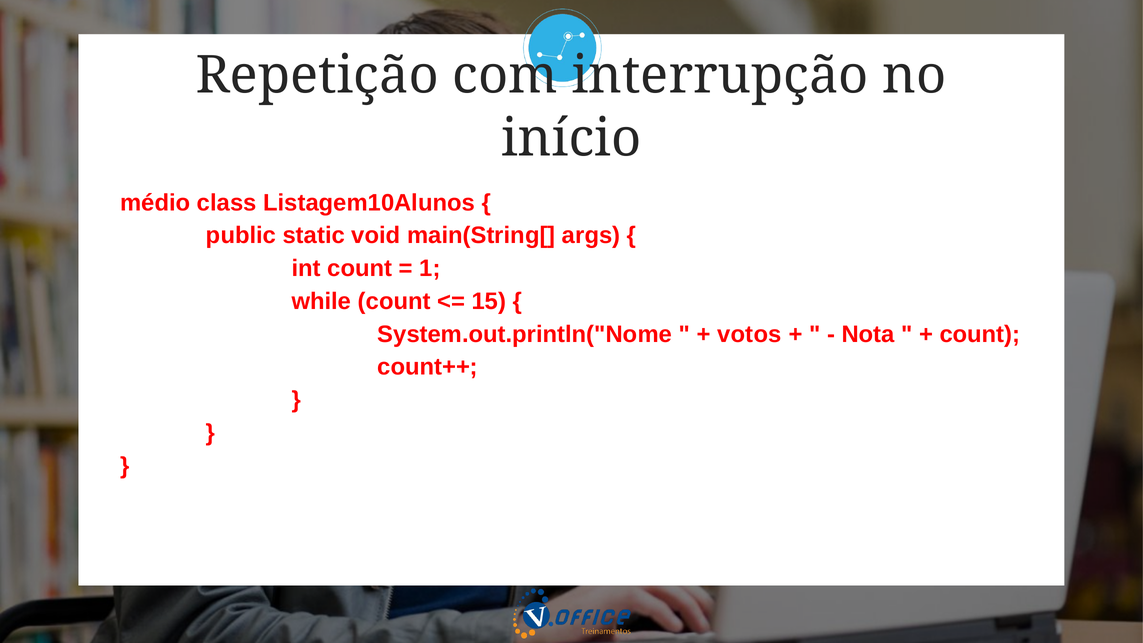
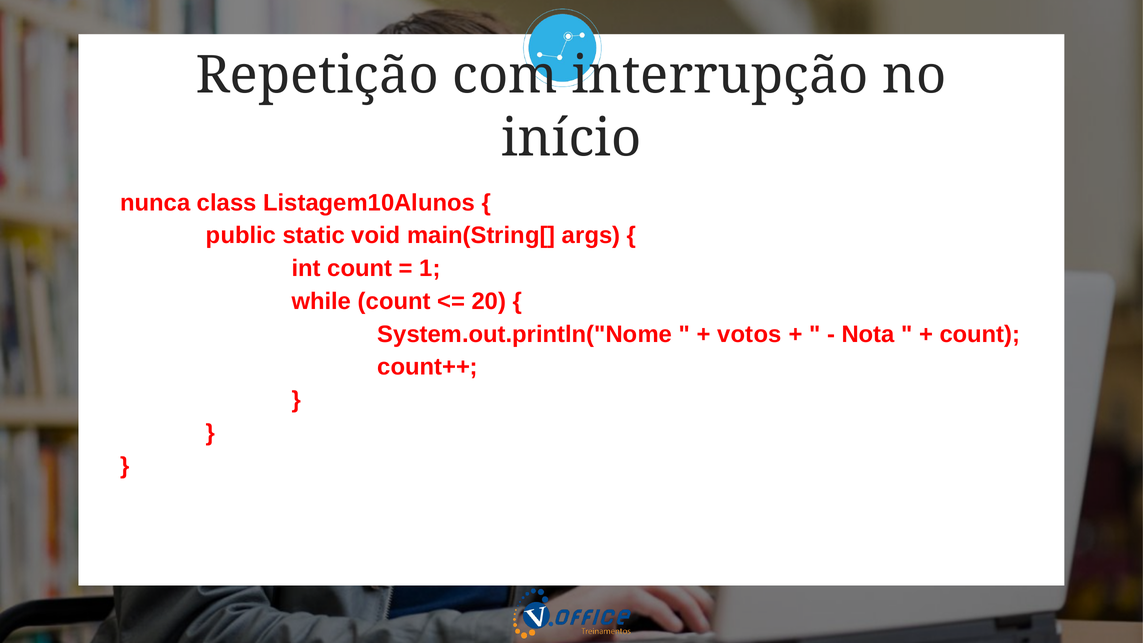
médio: médio -> nunca
15: 15 -> 20
